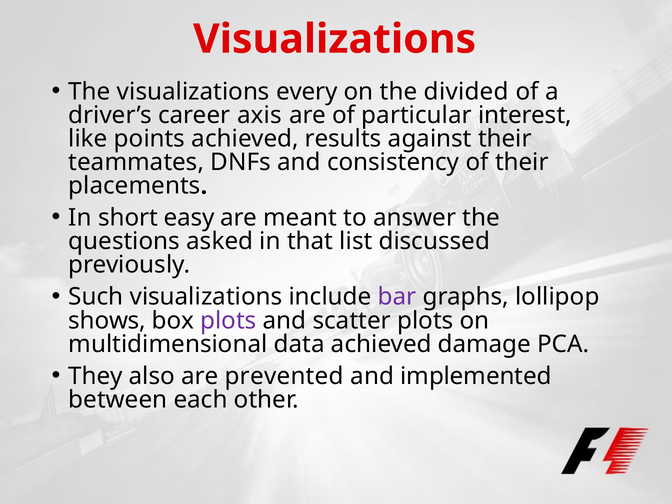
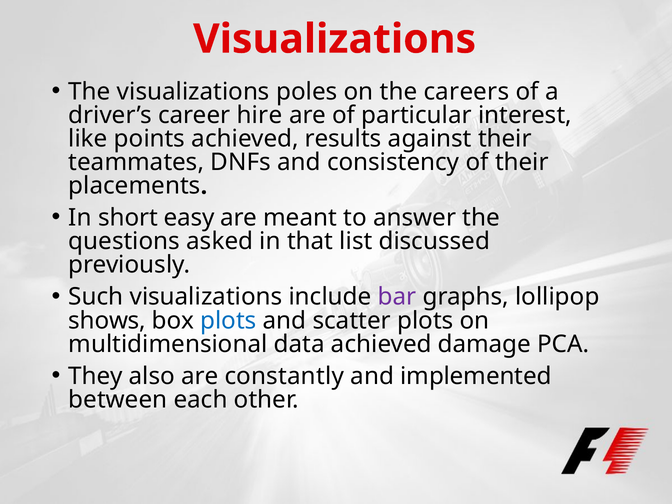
every: every -> poles
divided: divided -> careers
axis: axis -> hire
plots at (228, 321) colour: purple -> blue
prevented: prevented -> constantly
